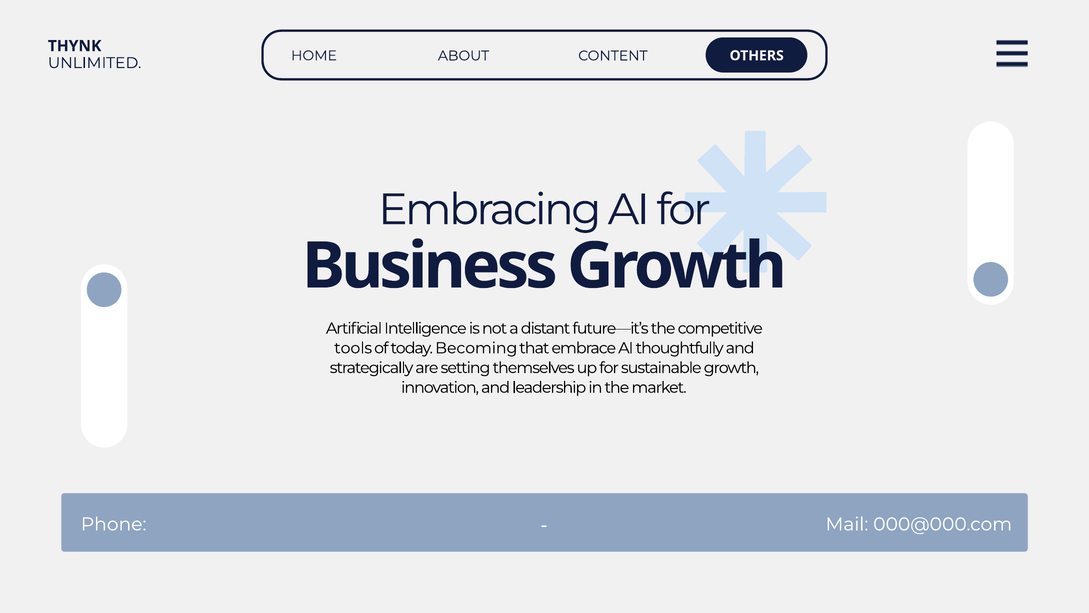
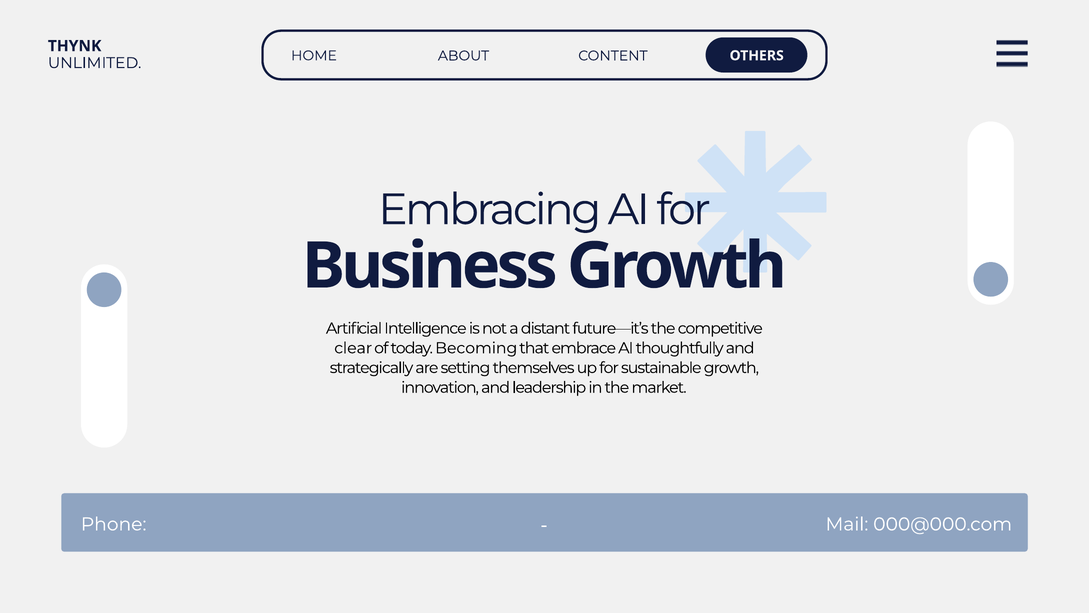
tools: tools -> clear
